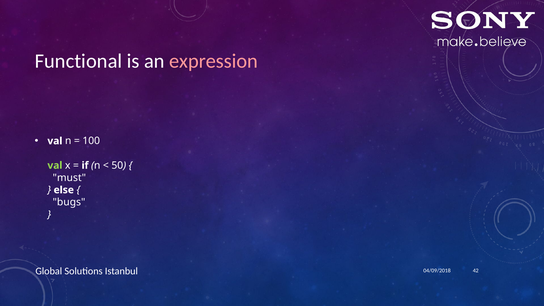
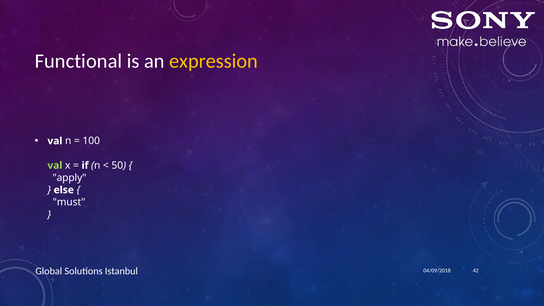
expression colour: pink -> yellow
must: must -> apply
bugs: bugs -> must
